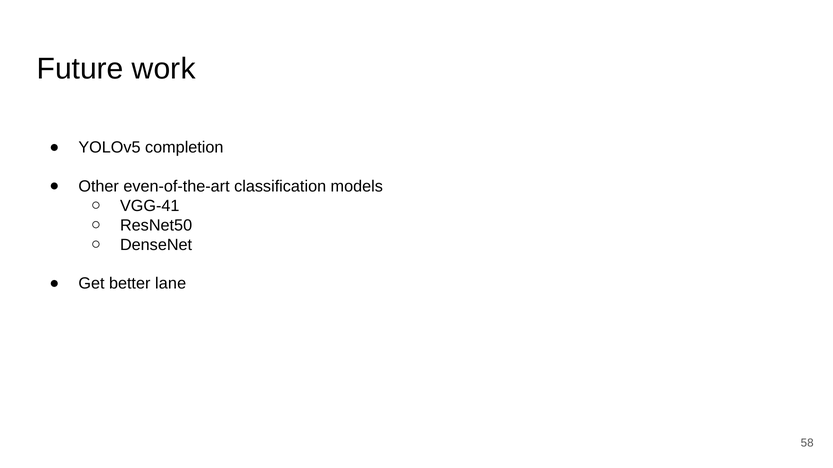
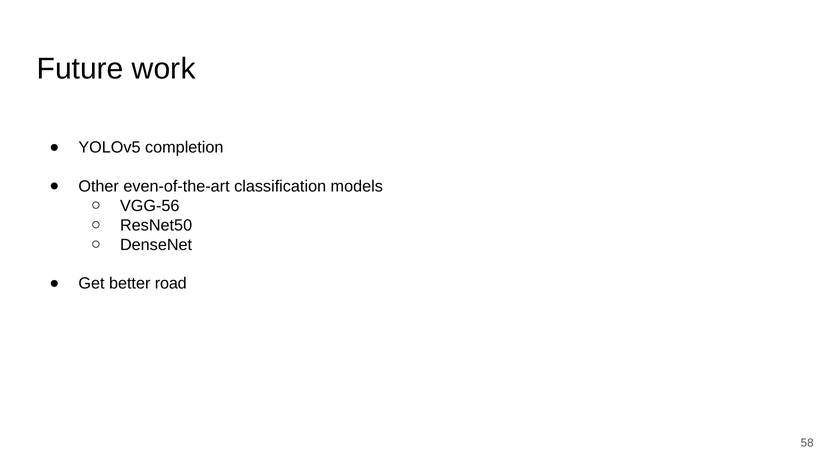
VGG-41: VGG-41 -> VGG-56
lane: lane -> road
